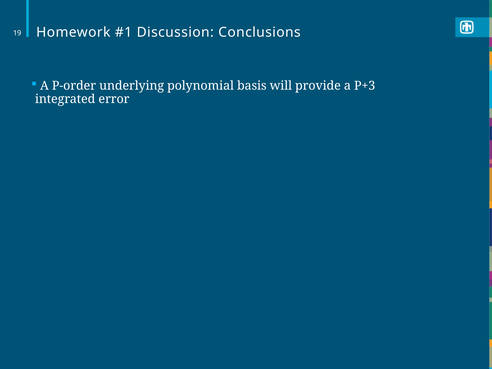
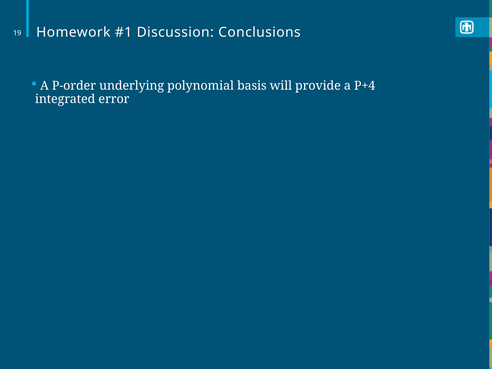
P+3: P+3 -> P+4
